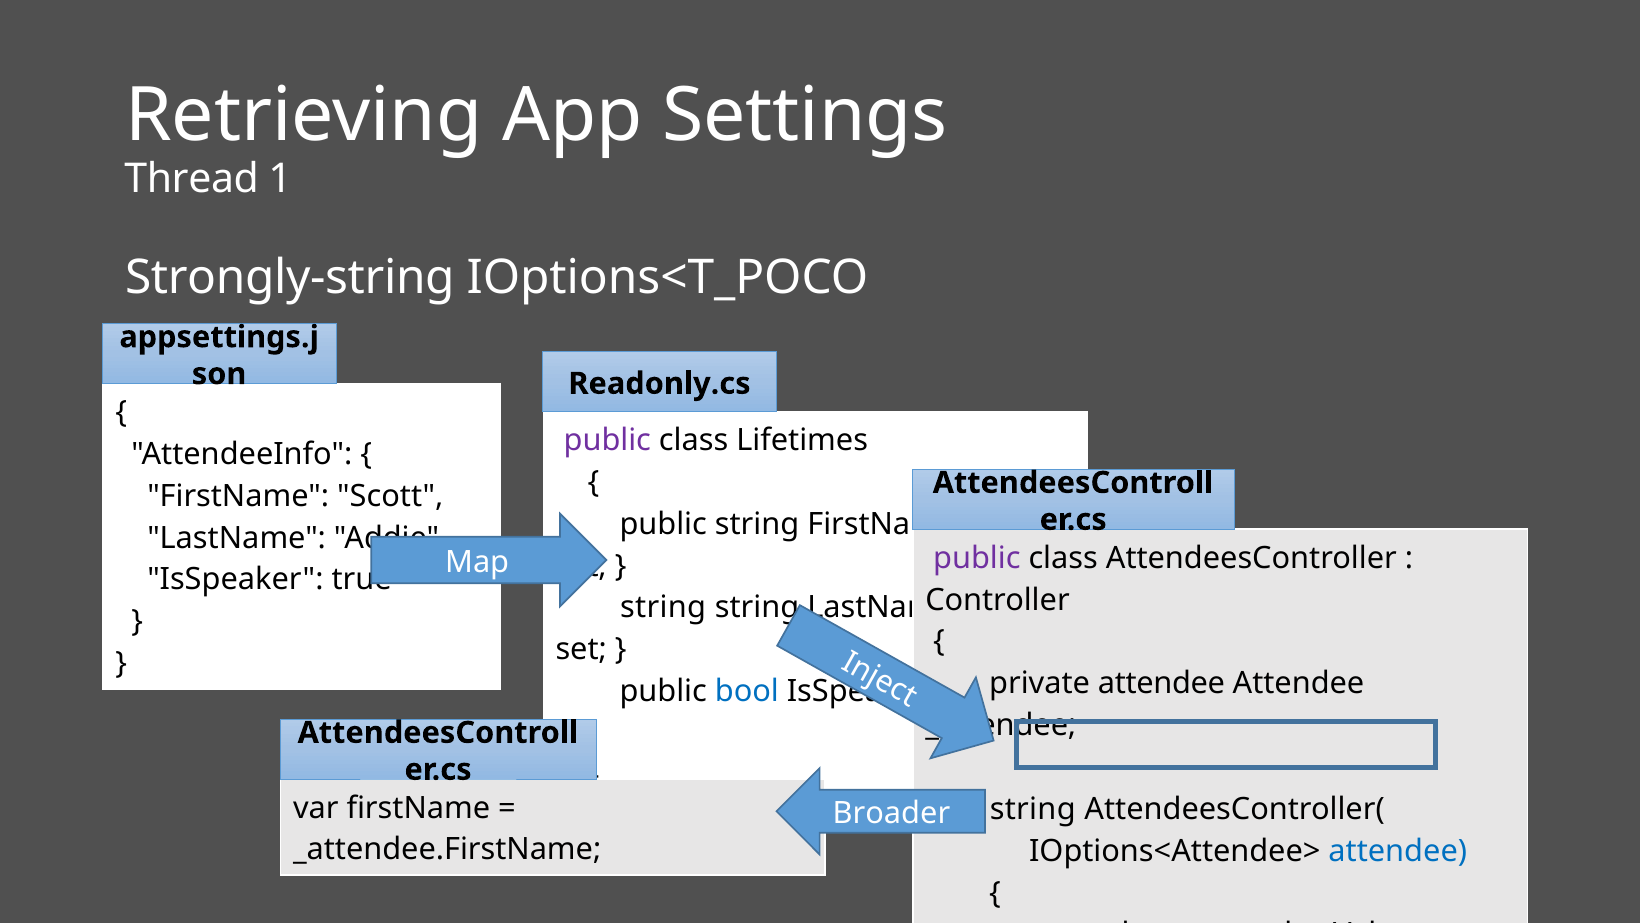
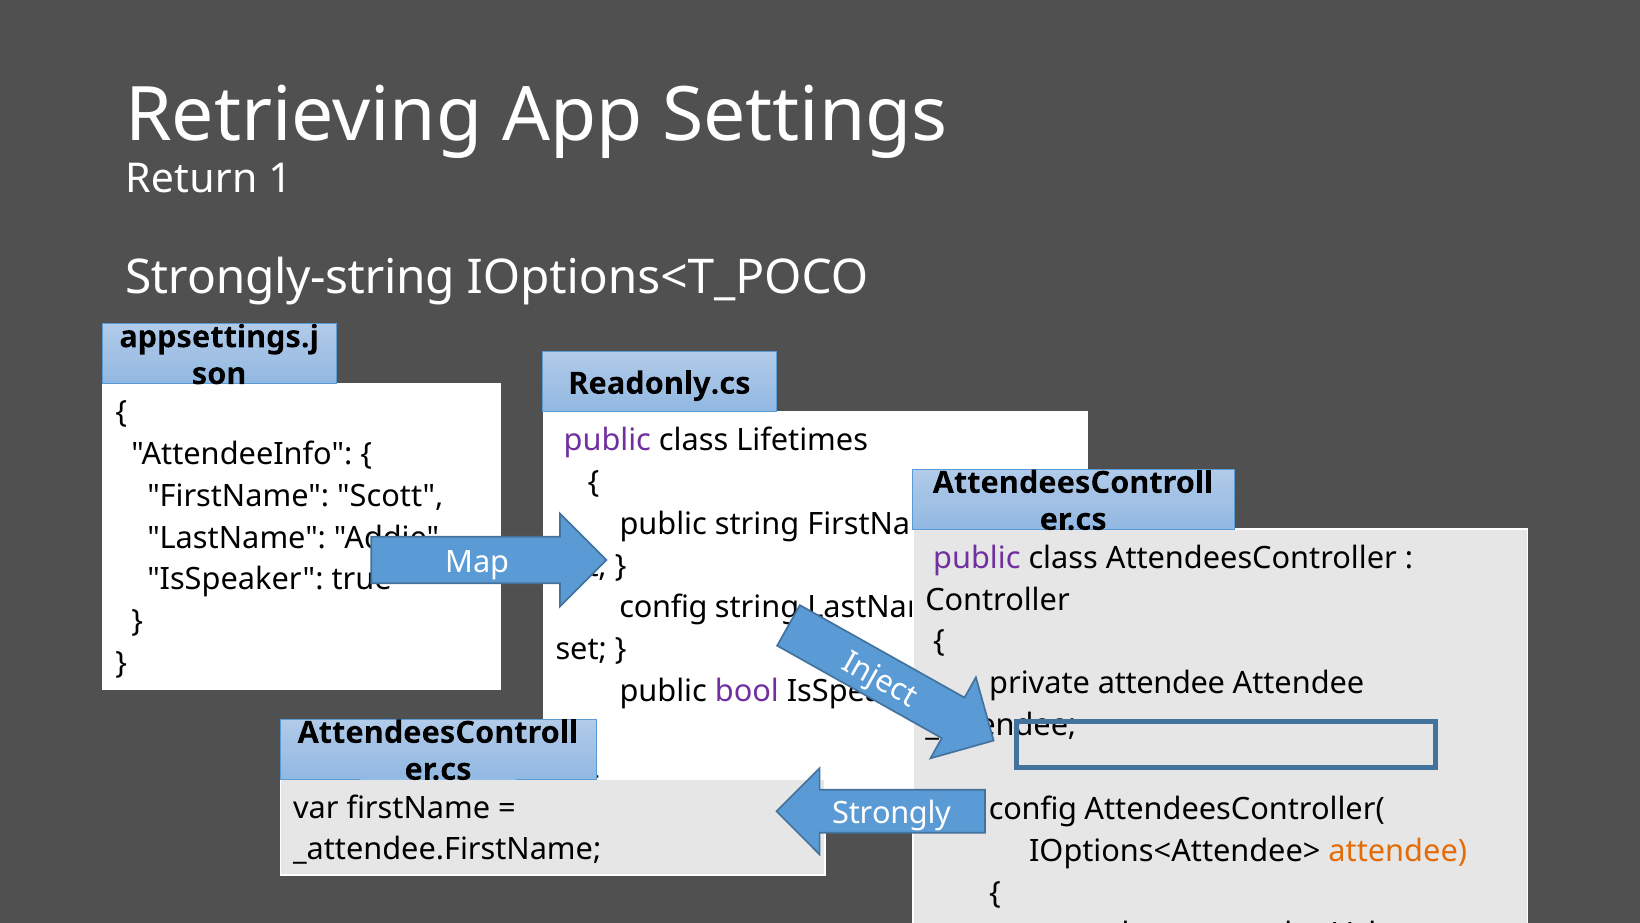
Thread: Thread -> Return
string at (663, 608): string -> config
bool colour: blue -> purple
string at (1033, 809): string -> config
Broader: Broader -> Strongly
attendee at (1398, 851) colour: blue -> orange
